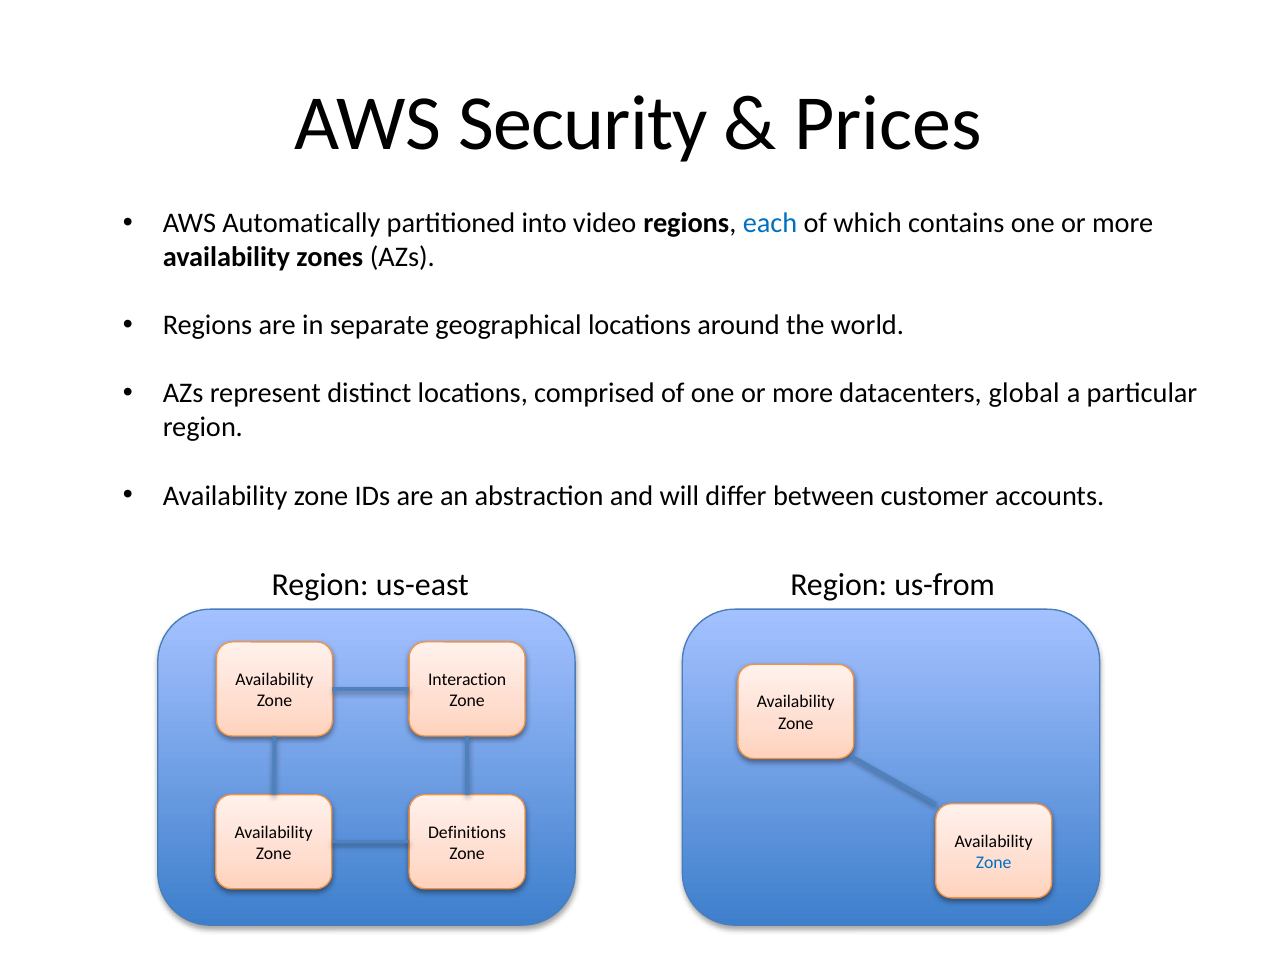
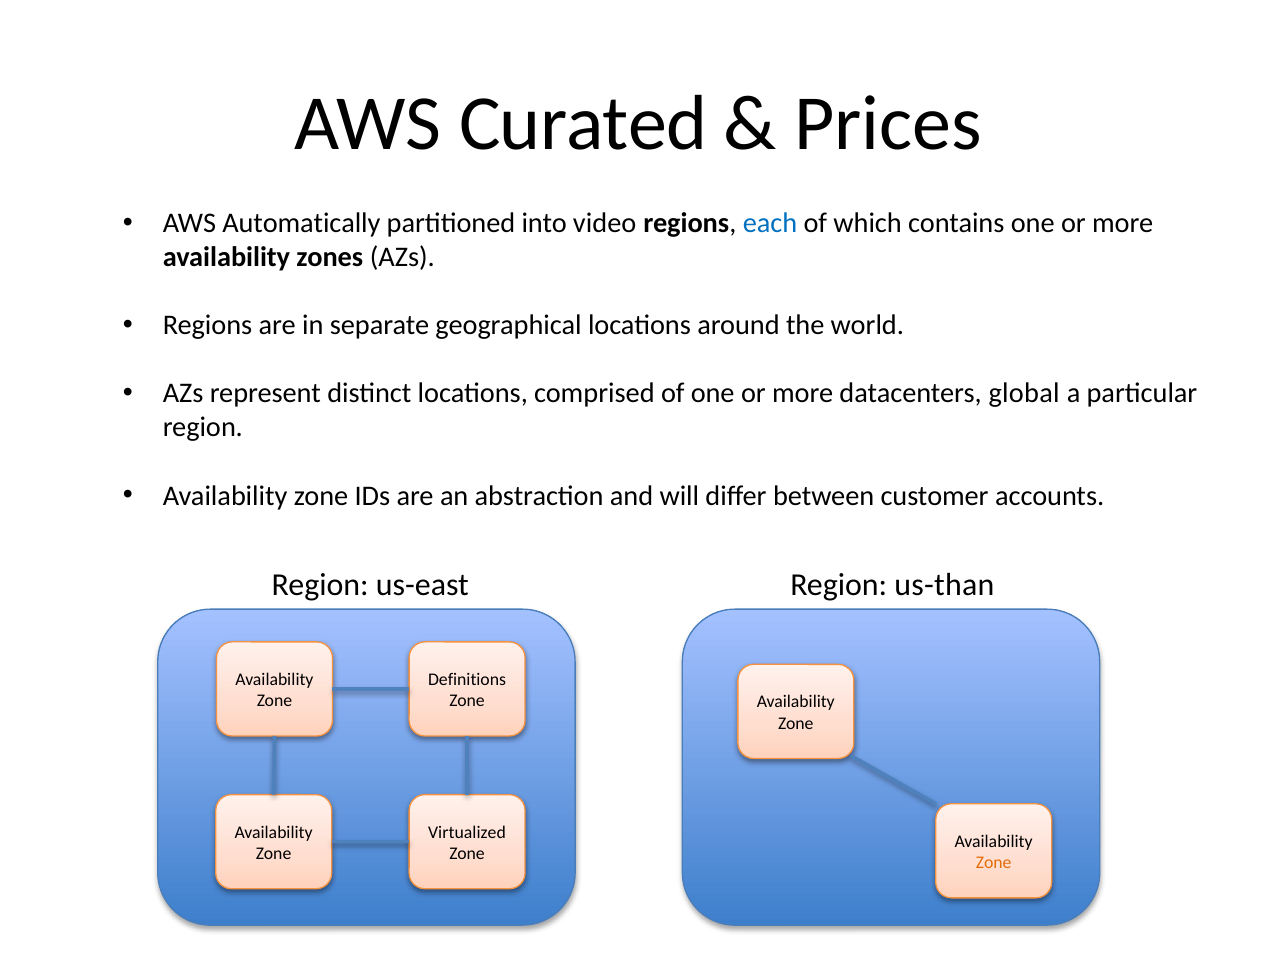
Security: Security -> Curated
us-from: us-from -> us-than
Interaction: Interaction -> Definitions
Definitions: Definitions -> Virtualized
Zone at (994, 862) colour: blue -> orange
